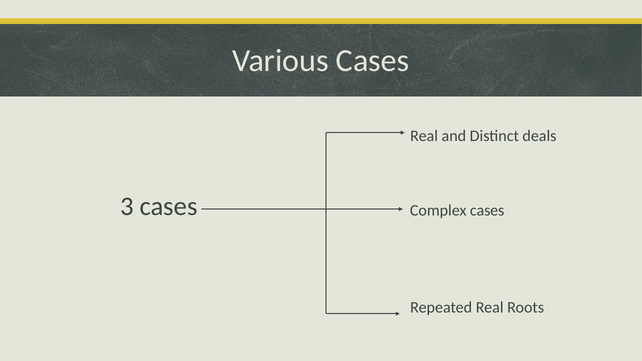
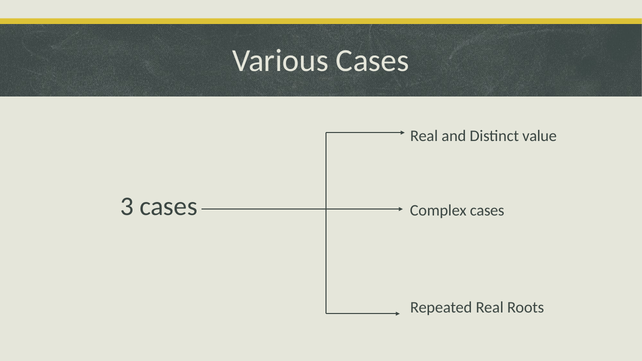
deals: deals -> value
